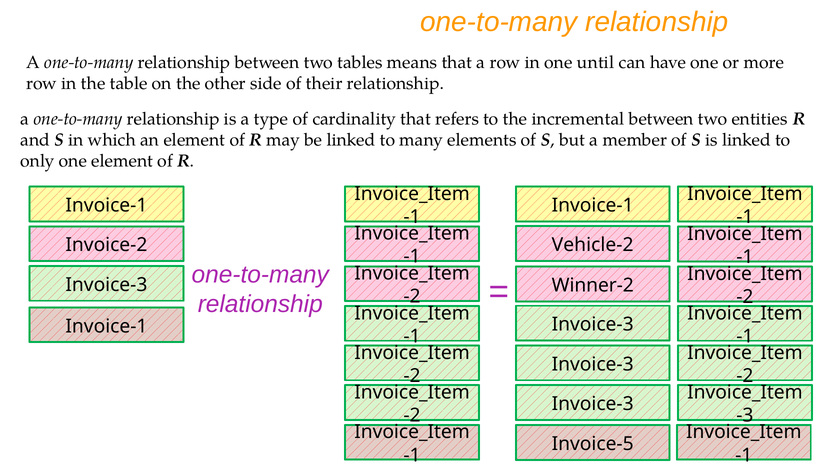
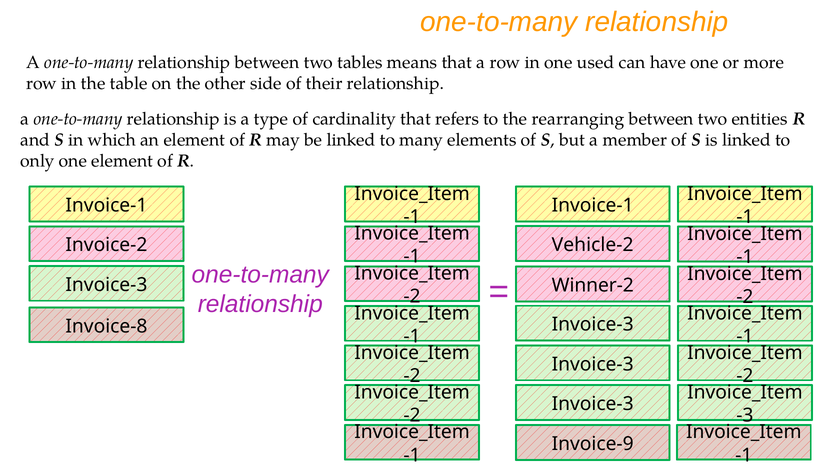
until: until -> used
incremental: incremental -> rearranging
Invoice-1 at (106, 326): Invoice-1 -> Invoice-8
Invoice-5: Invoice-5 -> Invoice-9
